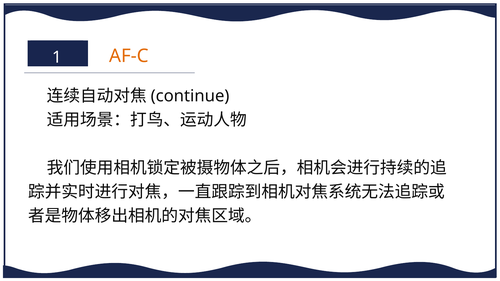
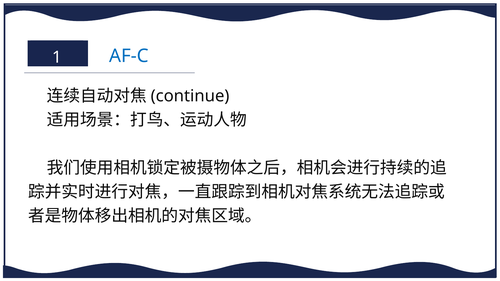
AF-C colour: orange -> blue
